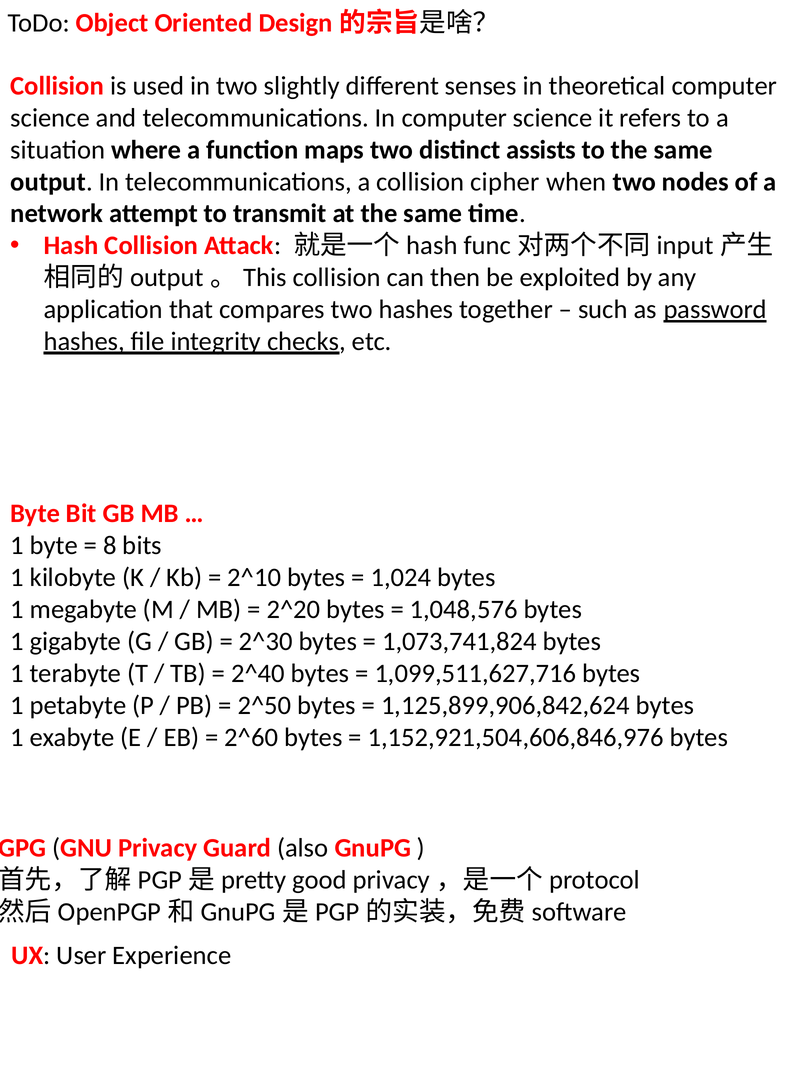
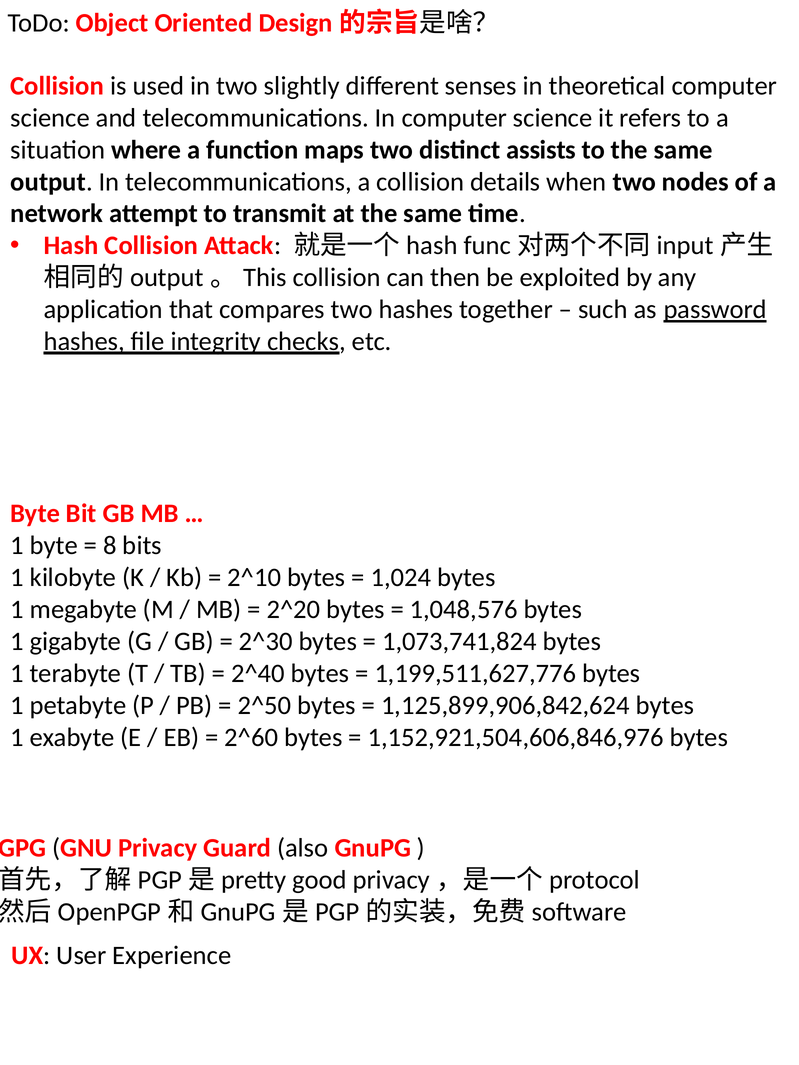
cipher: cipher -> details
1,099,511,627,716: 1,099,511,627,716 -> 1,199,511,627,776
